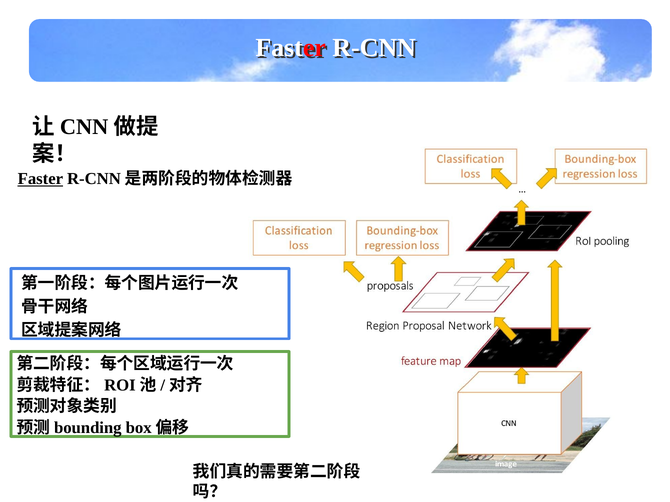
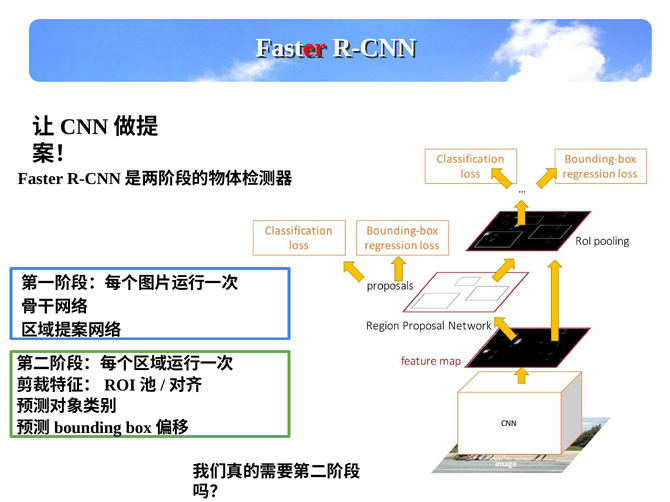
Faster at (40, 179) underline: present -> none
